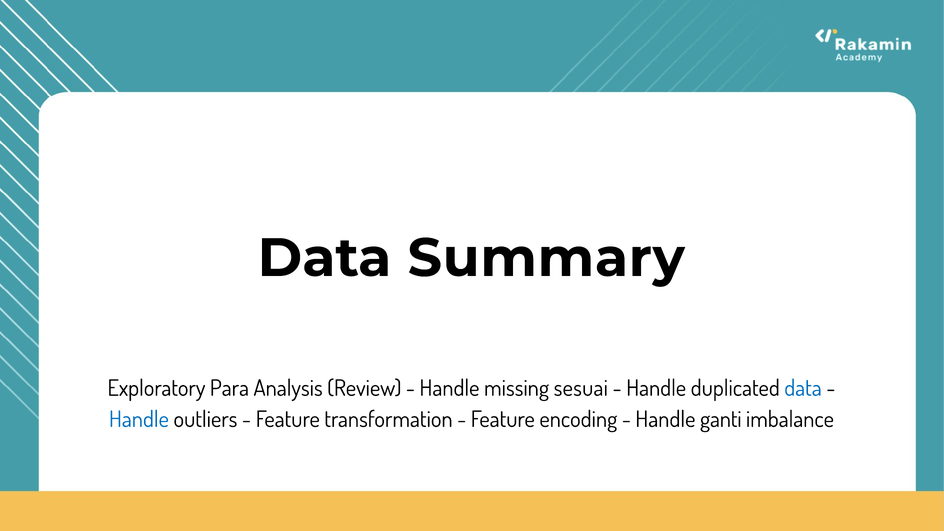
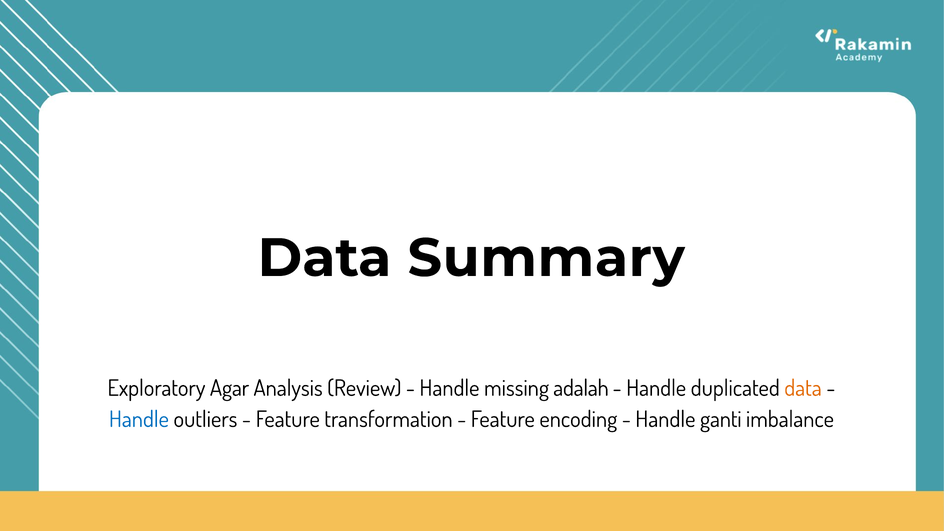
Para: Para -> Agar
sesuai: sesuai -> adalah
data at (803, 388) colour: blue -> orange
